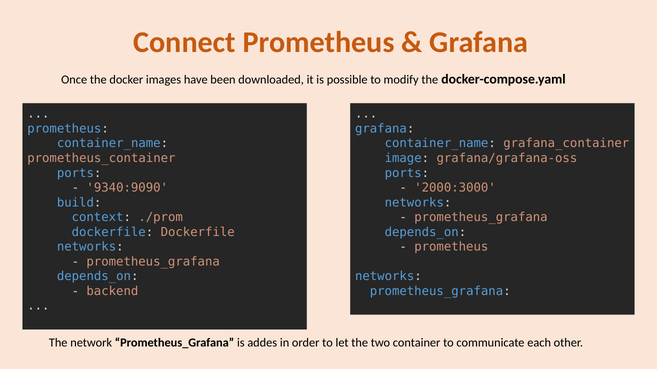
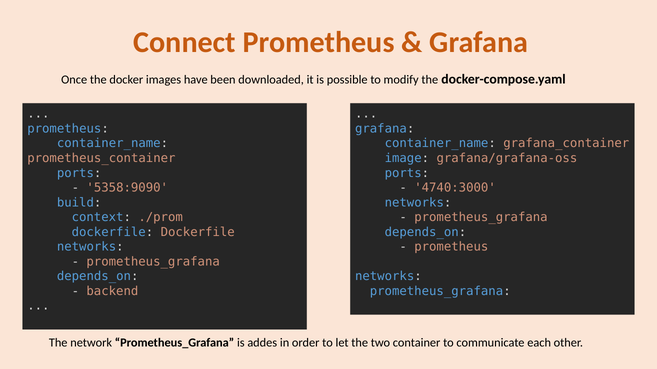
9340:9090: 9340:9090 -> 5358:9090
2000:3000: 2000:3000 -> 4740:3000
